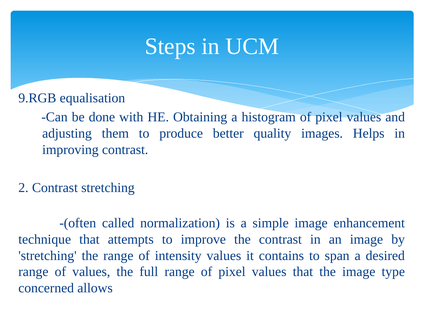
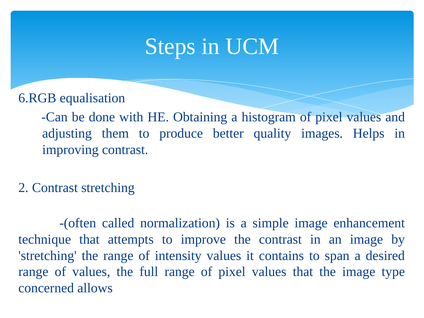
9.RGB: 9.RGB -> 6.RGB
